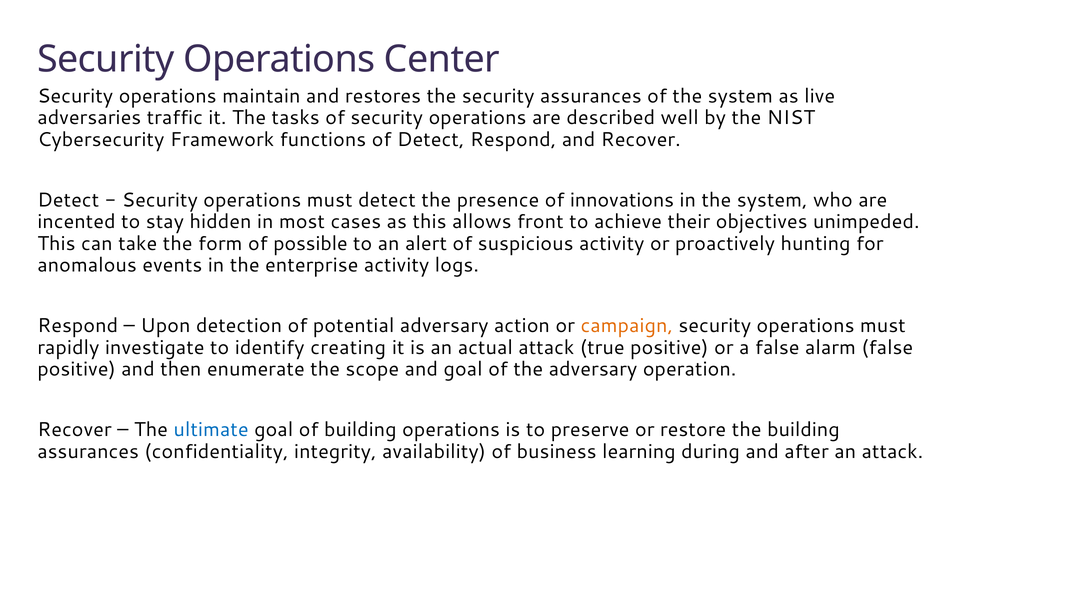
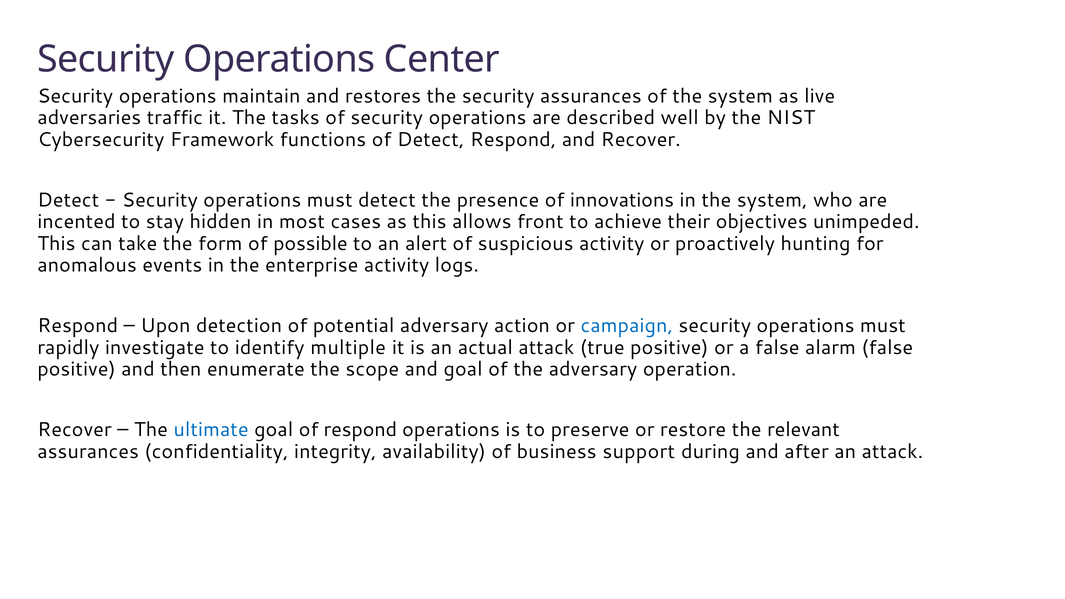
campaign colour: orange -> blue
creating: creating -> multiple
of building: building -> respond
the building: building -> relevant
learning: learning -> support
